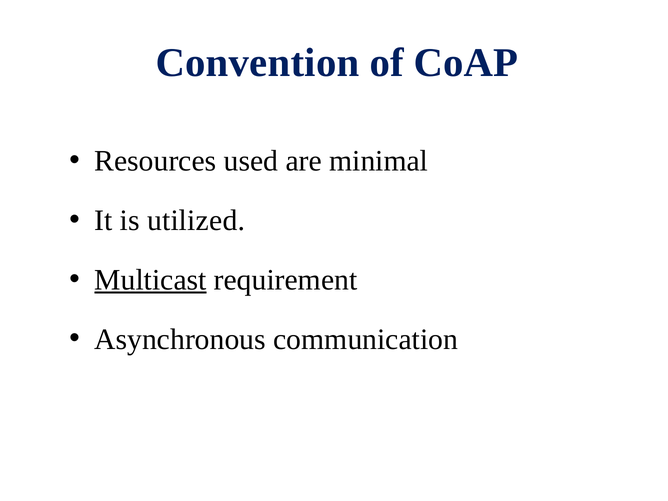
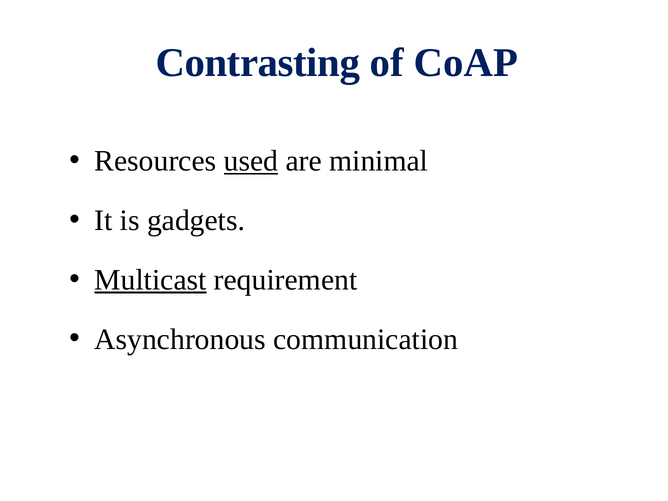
Convention: Convention -> Contrasting
used underline: none -> present
utilized: utilized -> gadgets
